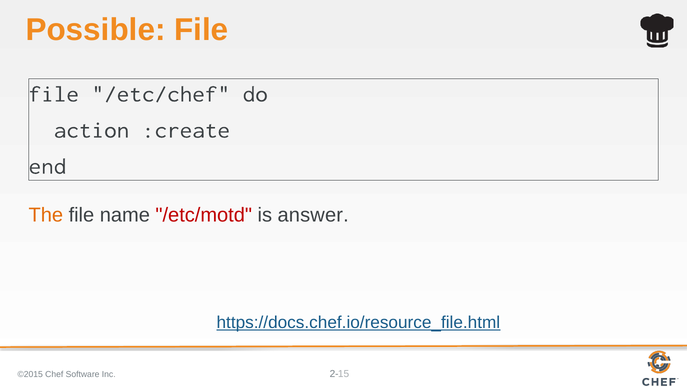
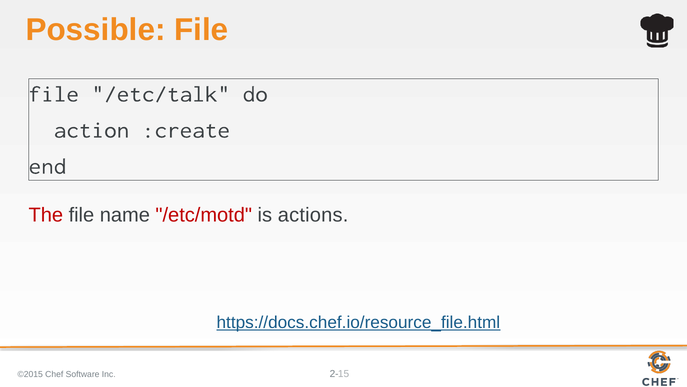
/etc/chef: /etc/chef -> /etc/talk
The colour: orange -> red
answer: answer -> actions
